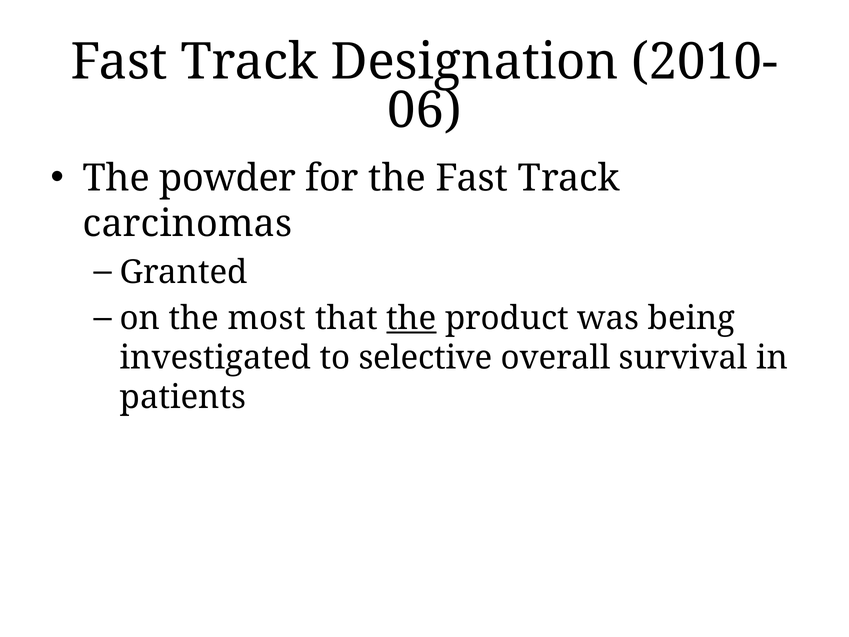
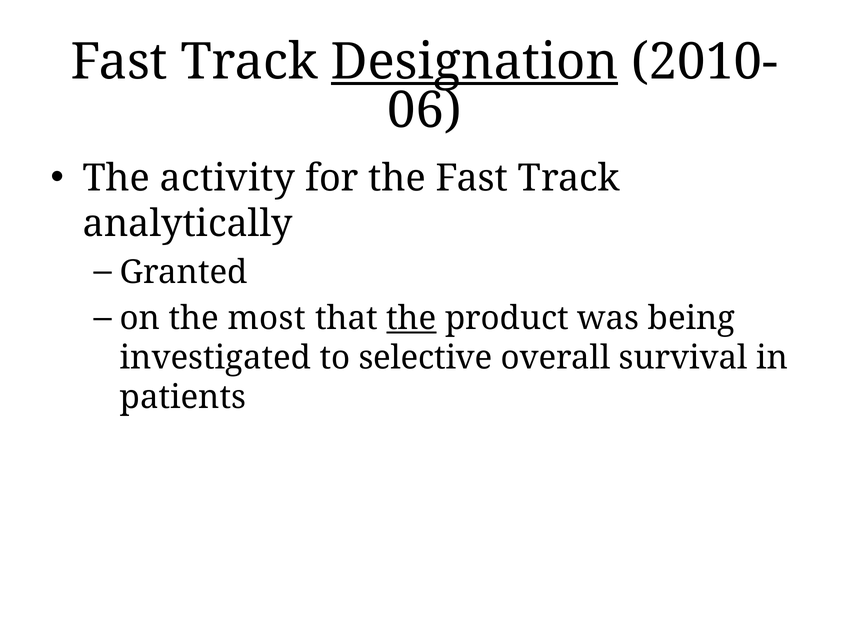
Designation underline: none -> present
powder: powder -> activity
carcinomas: carcinomas -> analytically
